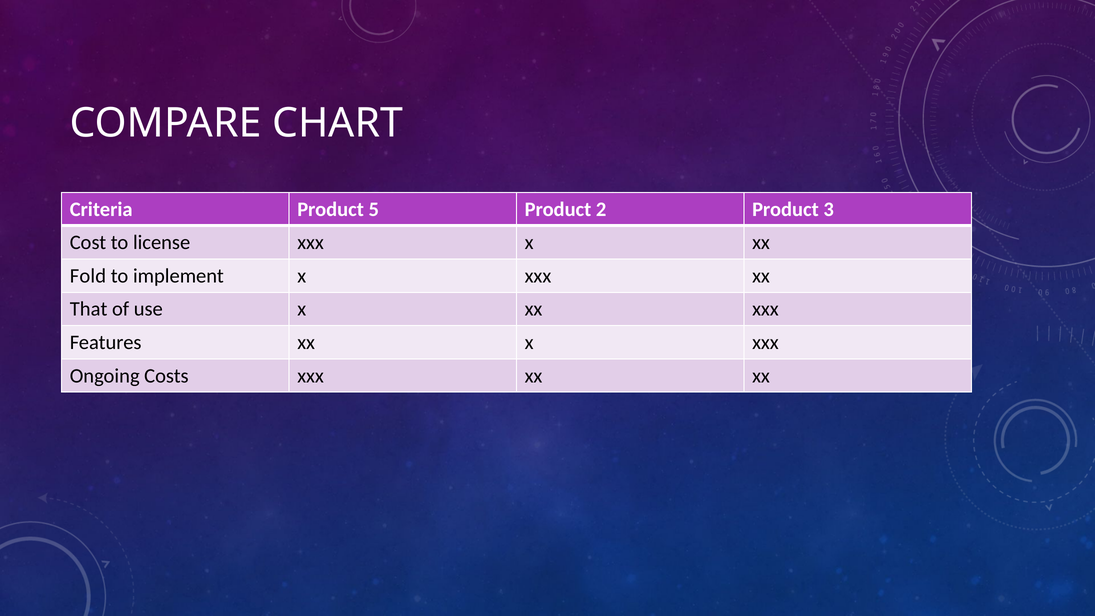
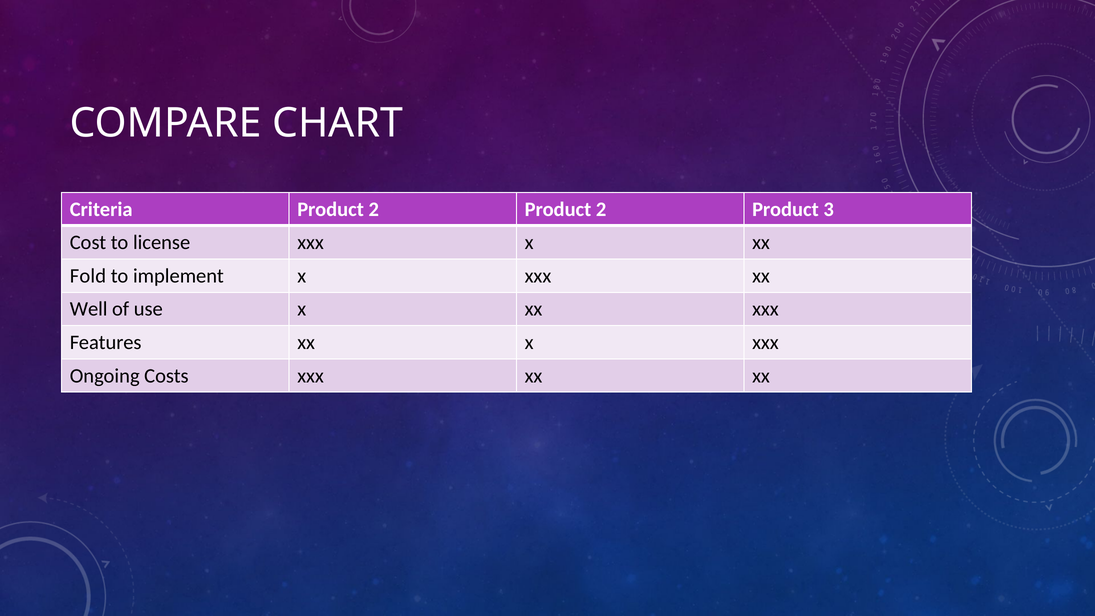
Criteria Product 5: 5 -> 2
That: That -> Well
